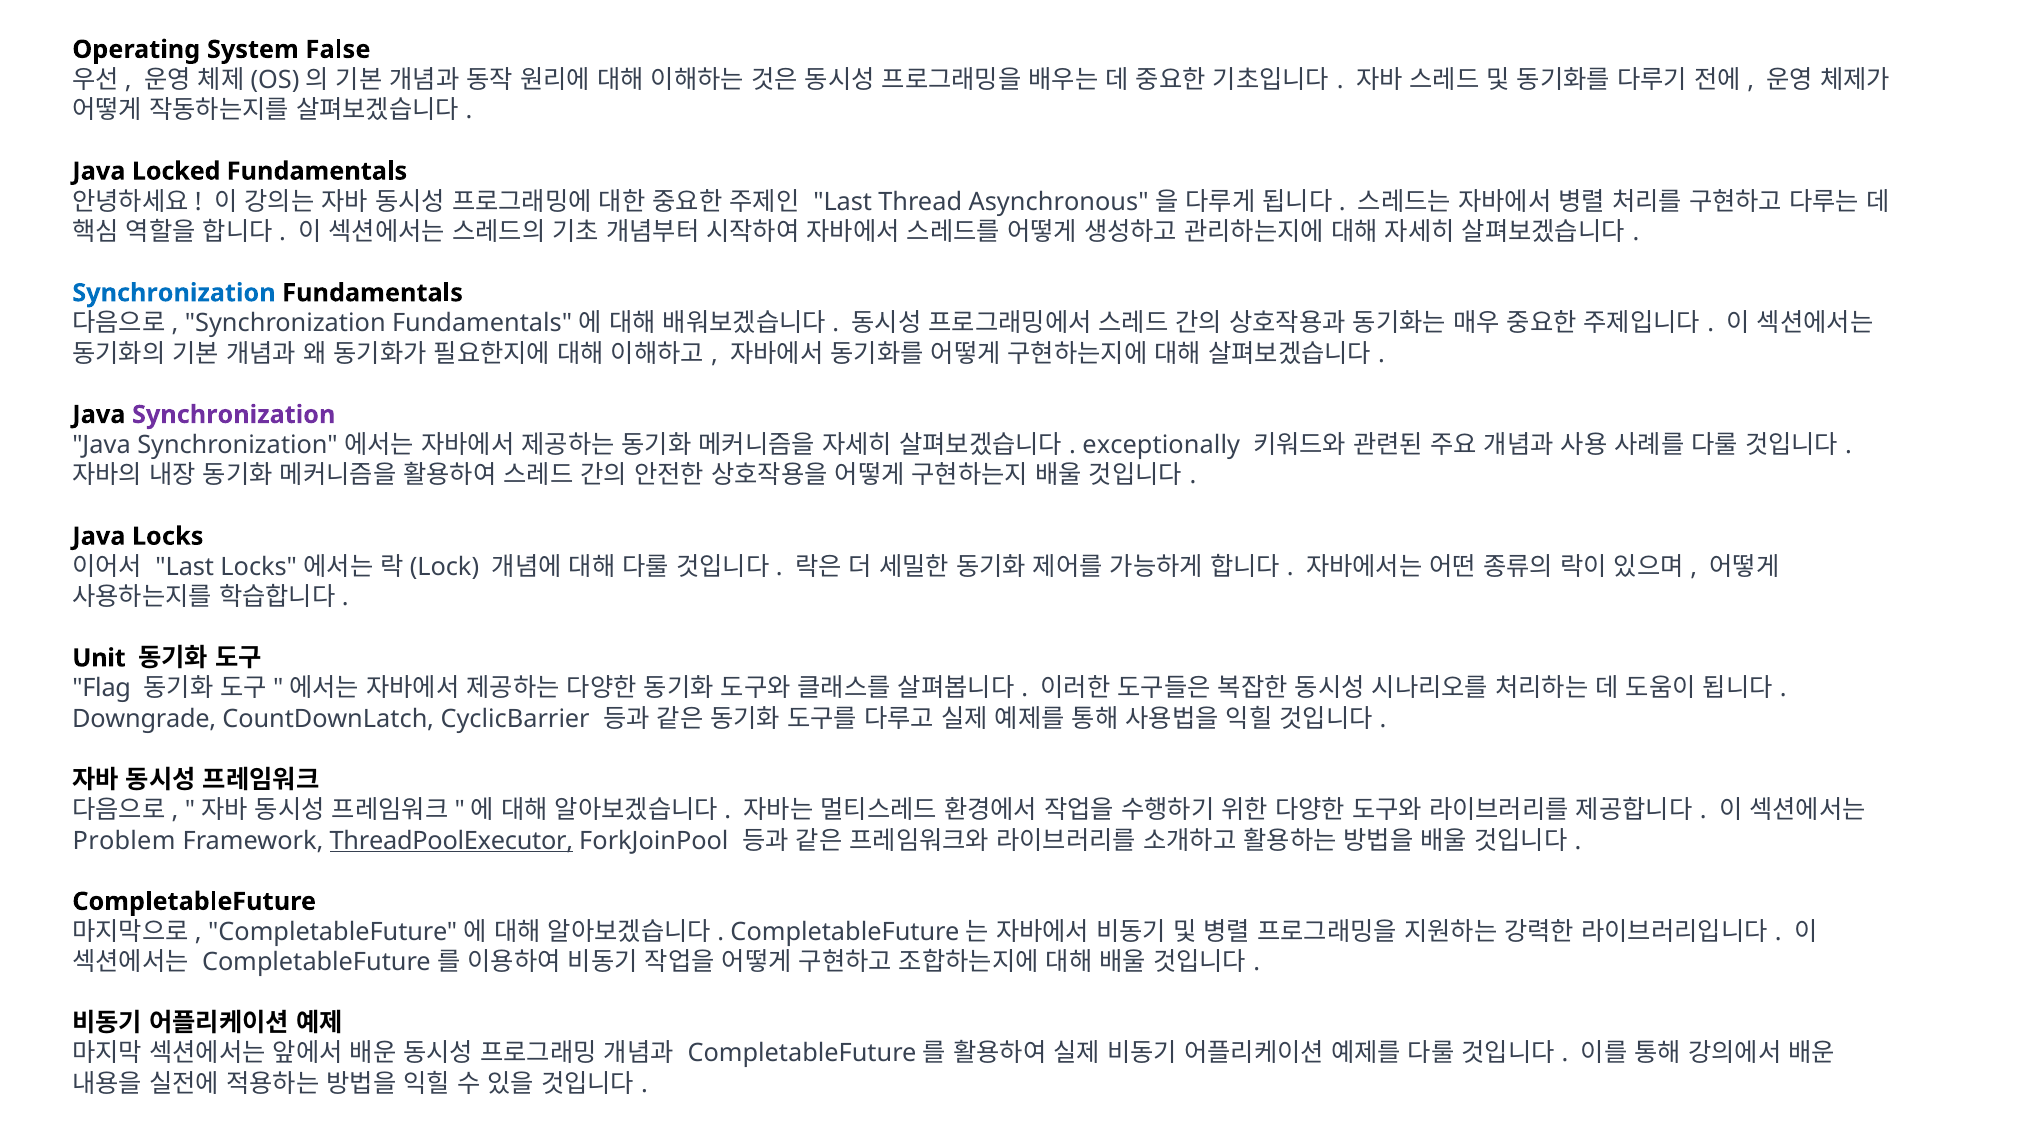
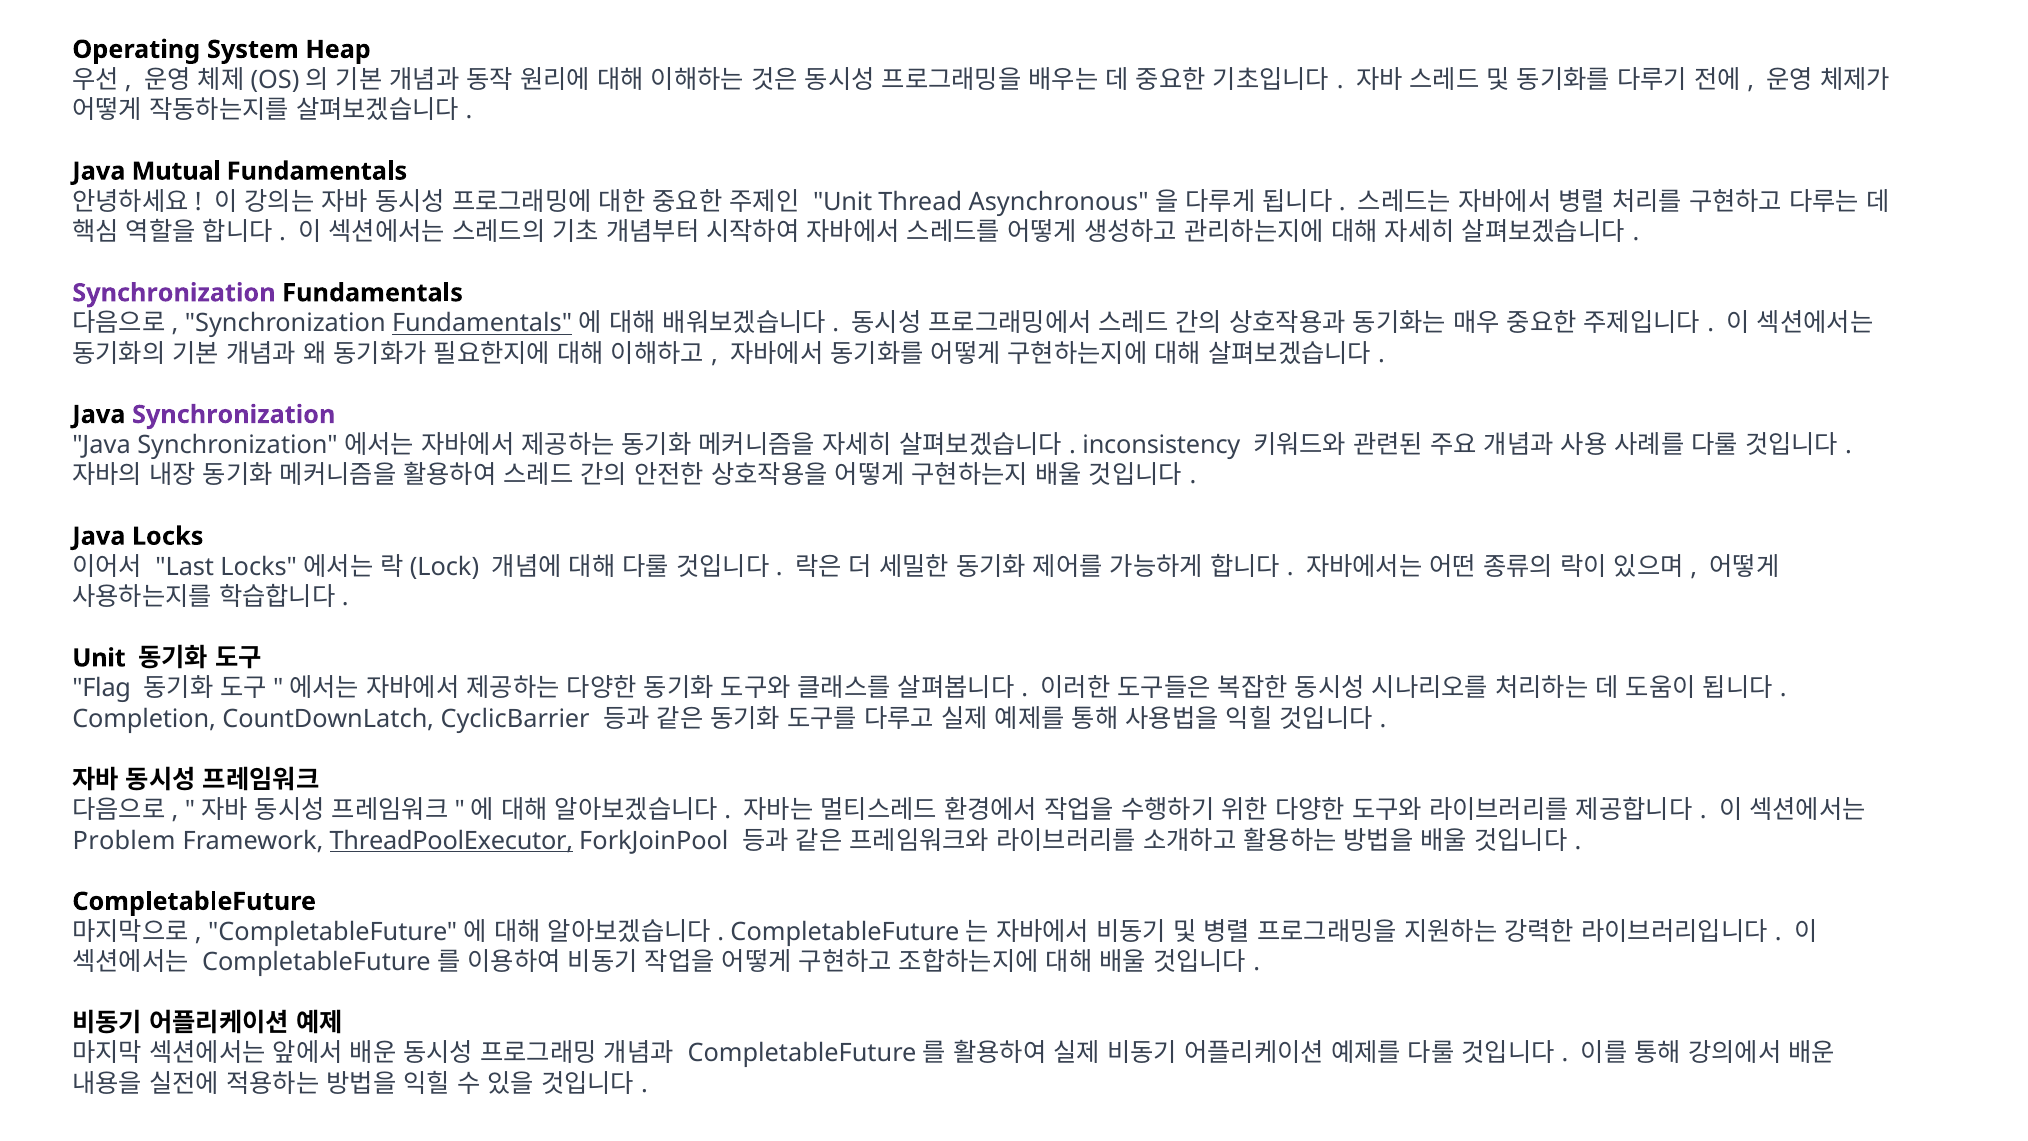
False: False -> Heap
Locked: Locked -> Mutual
Last at (843, 202): Last -> Unit
Synchronization at (174, 293) colour: blue -> purple
Fundamentals at (482, 323) underline: none -> present
exceptionally: exceptionally -> inconsistency
Downgrade: Downgrade -> Completion
